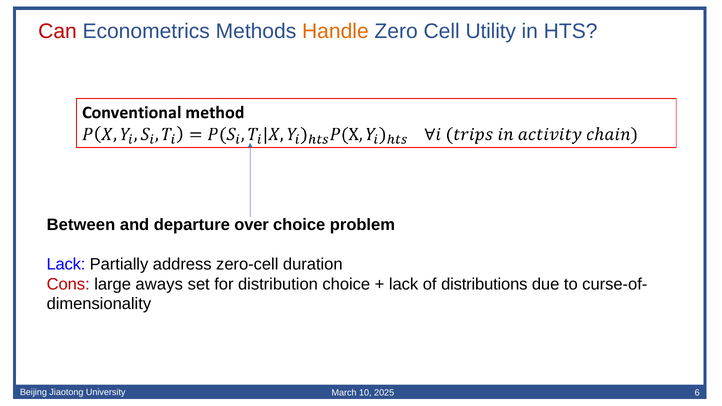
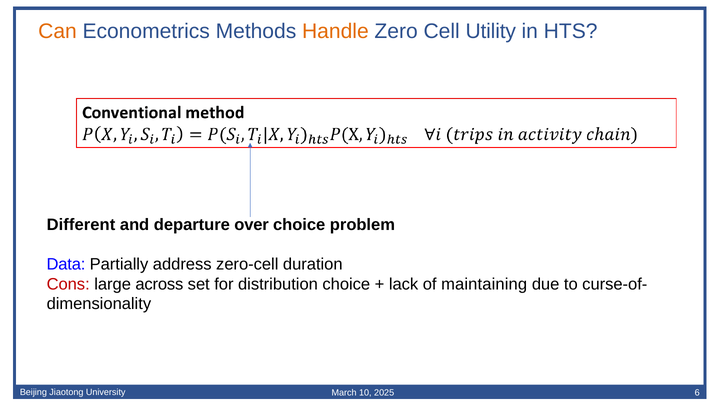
Can colour: red -> orange
Between: Between -> Different
Lack at (66, 264): Lack -> Data
aways: aways -> across
distributions: distributions -> maintaining
